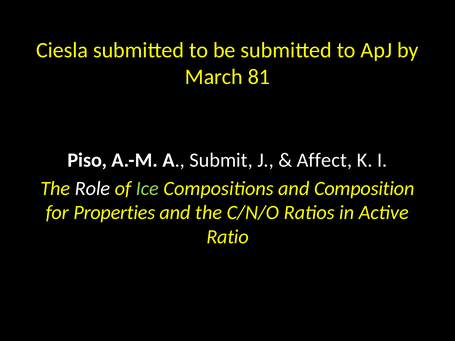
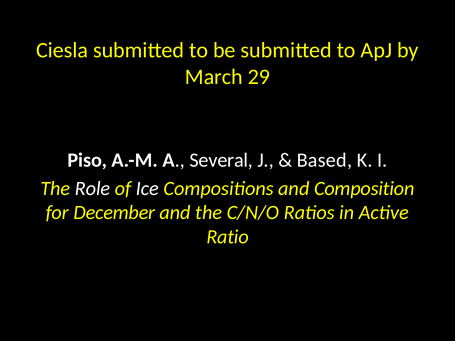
81: 81 -> 29
Submit: Submit -> Several
Affect: Affect -> Based
Ice colour: light green -> white
Properties: Properties -> December
